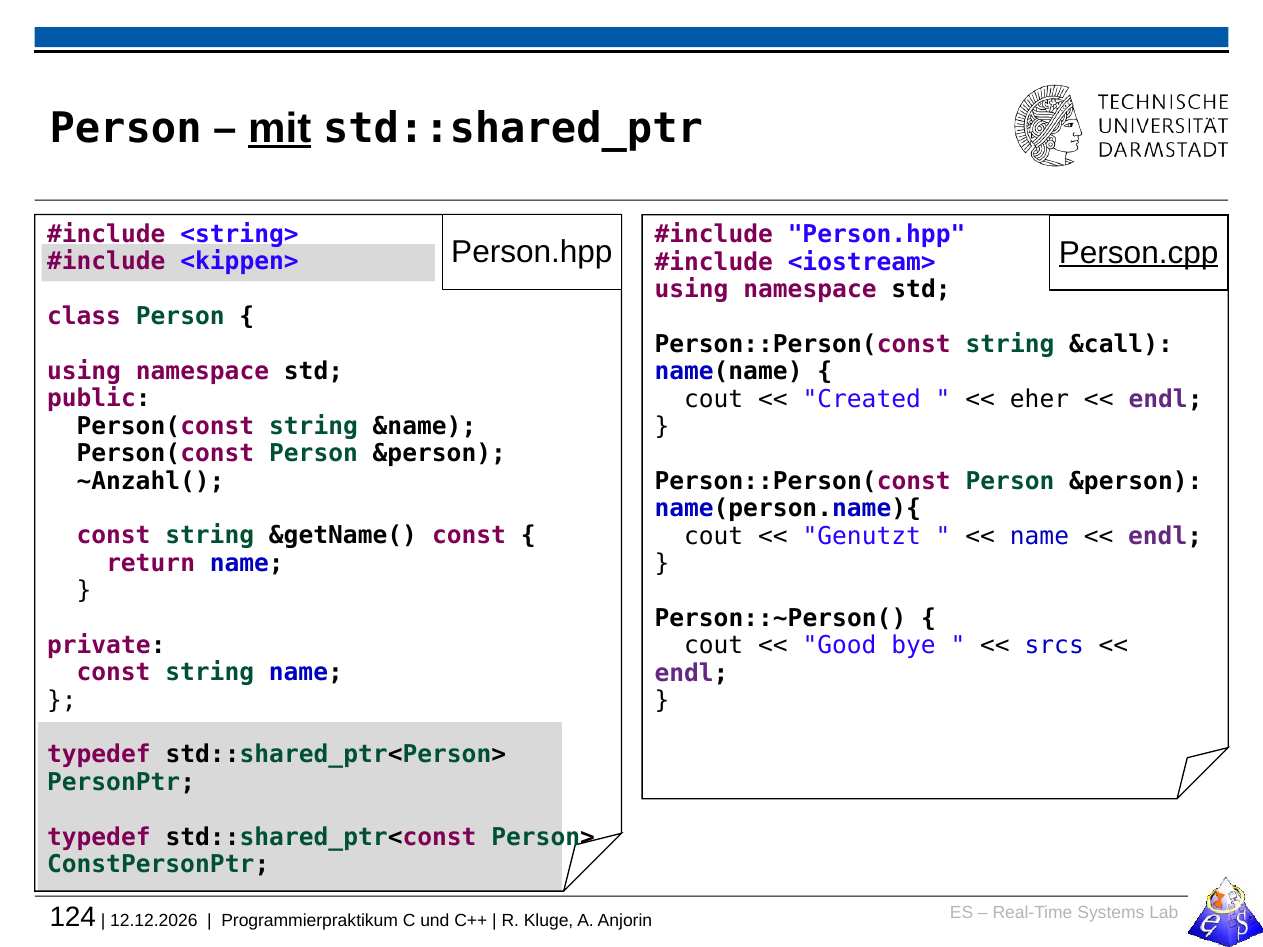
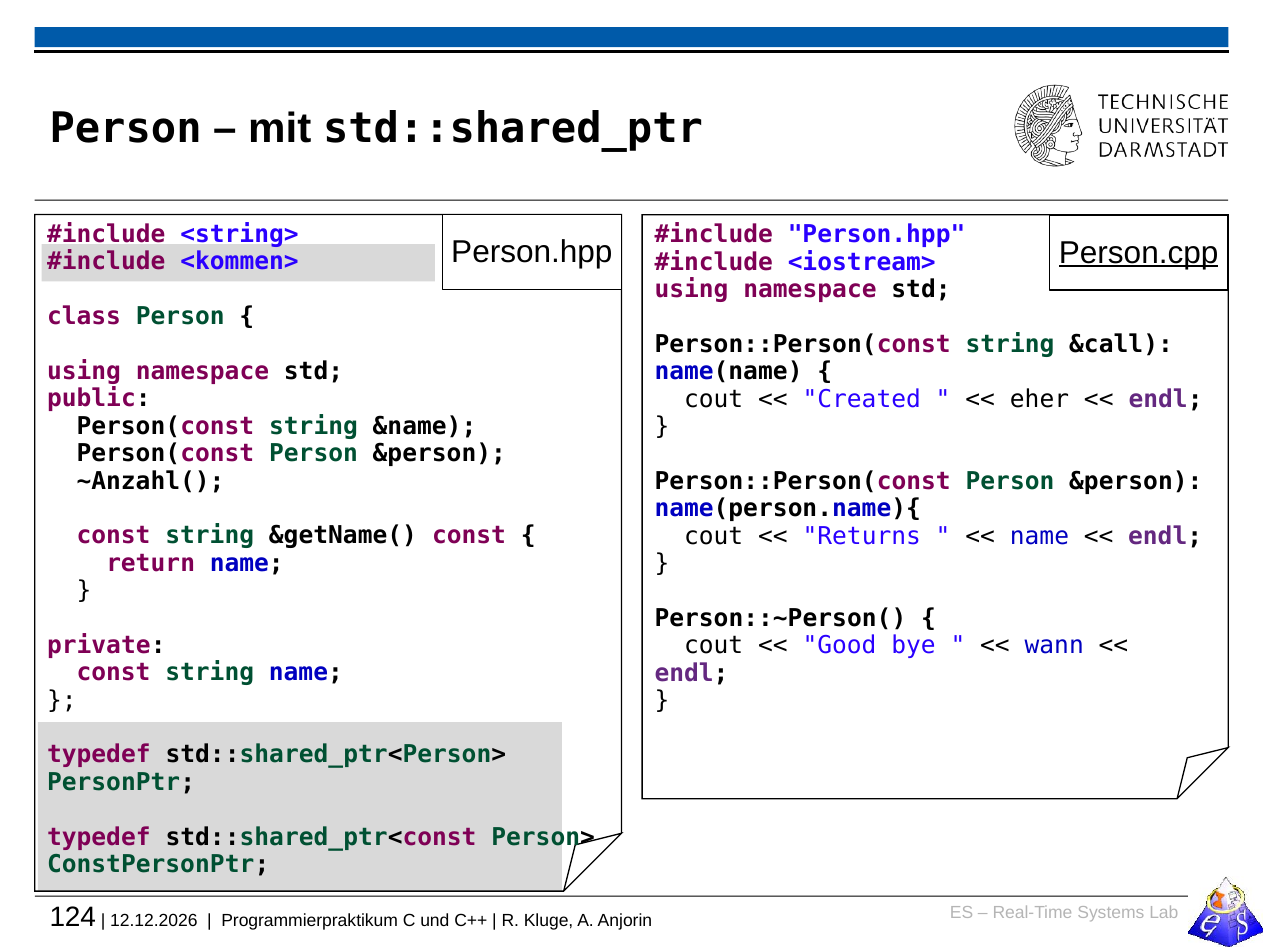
mit underline: present -> none
<kippen>: <kippen> -> <kommen>
Genutzt: Genutzt -> Returns
srcs: srcs -> wann
